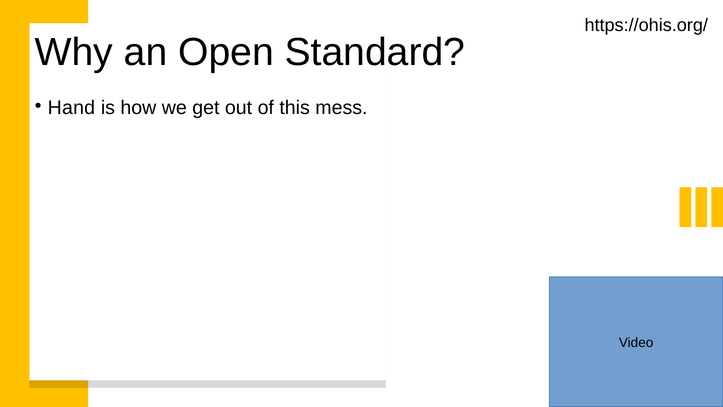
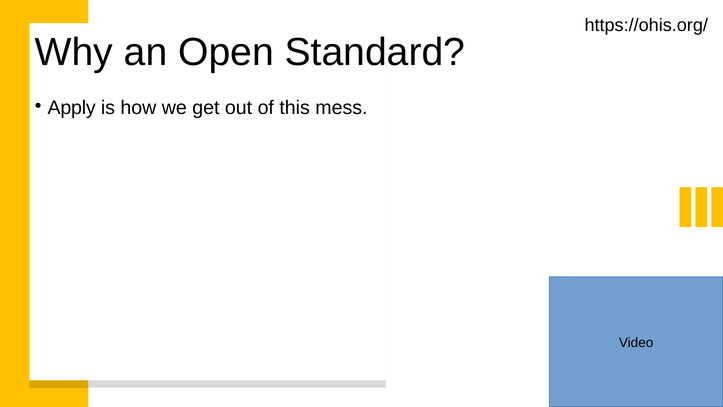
Hand: Hand -> Apply
